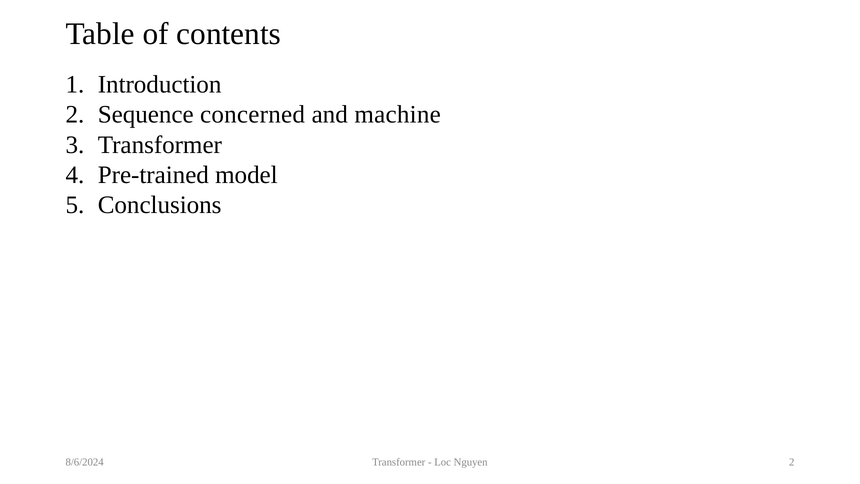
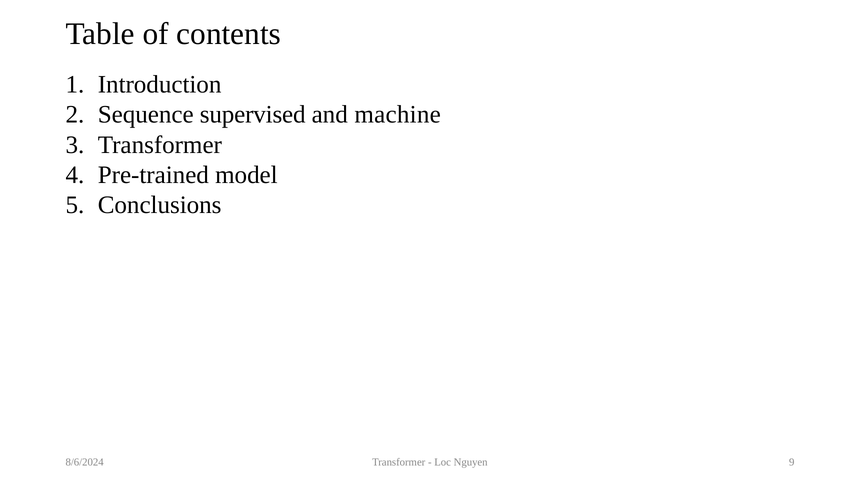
concerned: concerned -> supervised
Nguyen 2: 2 -> 9
